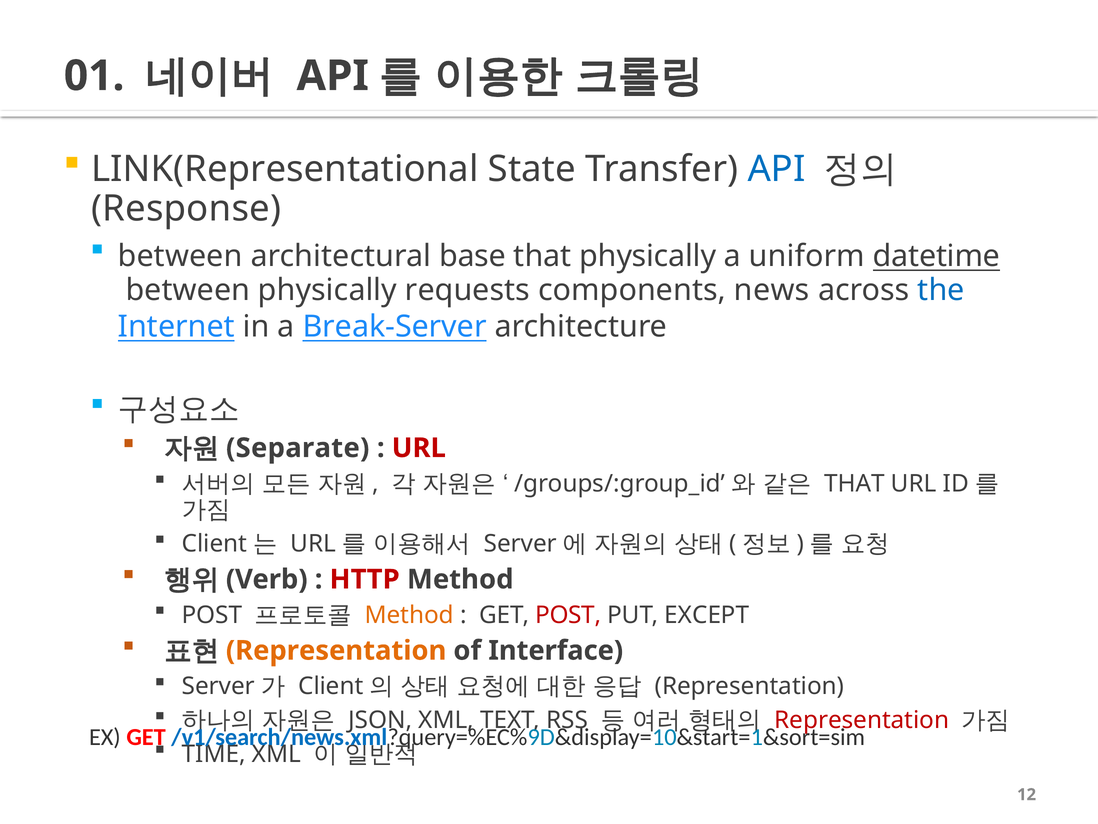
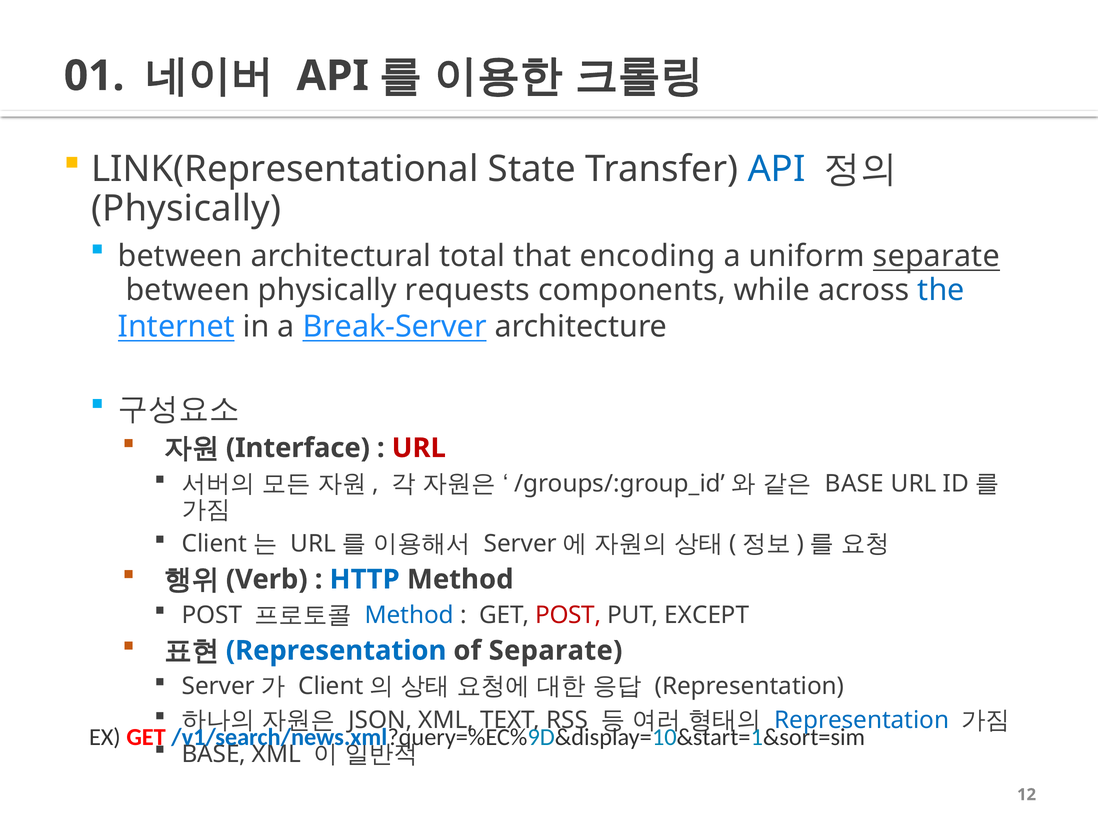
Response at (186, 209): Response -> Physically
base: base -> total
that physically: physically -> encoding
uniform datetime: datetime -> separate
news: news -> while
Separate: Separate -> Interface
THAT at (855, 483): THAT -> BASE
HTTP colour: red -> blue
Method at (409, 615) colour: orange -> blue
Representation at (336, 650) colour: orange -> blue
of Interface: Interface -> Separate
Representation at (862, 720) colour: red -> blue
TIME at (214, 754): TIME -> BASE
